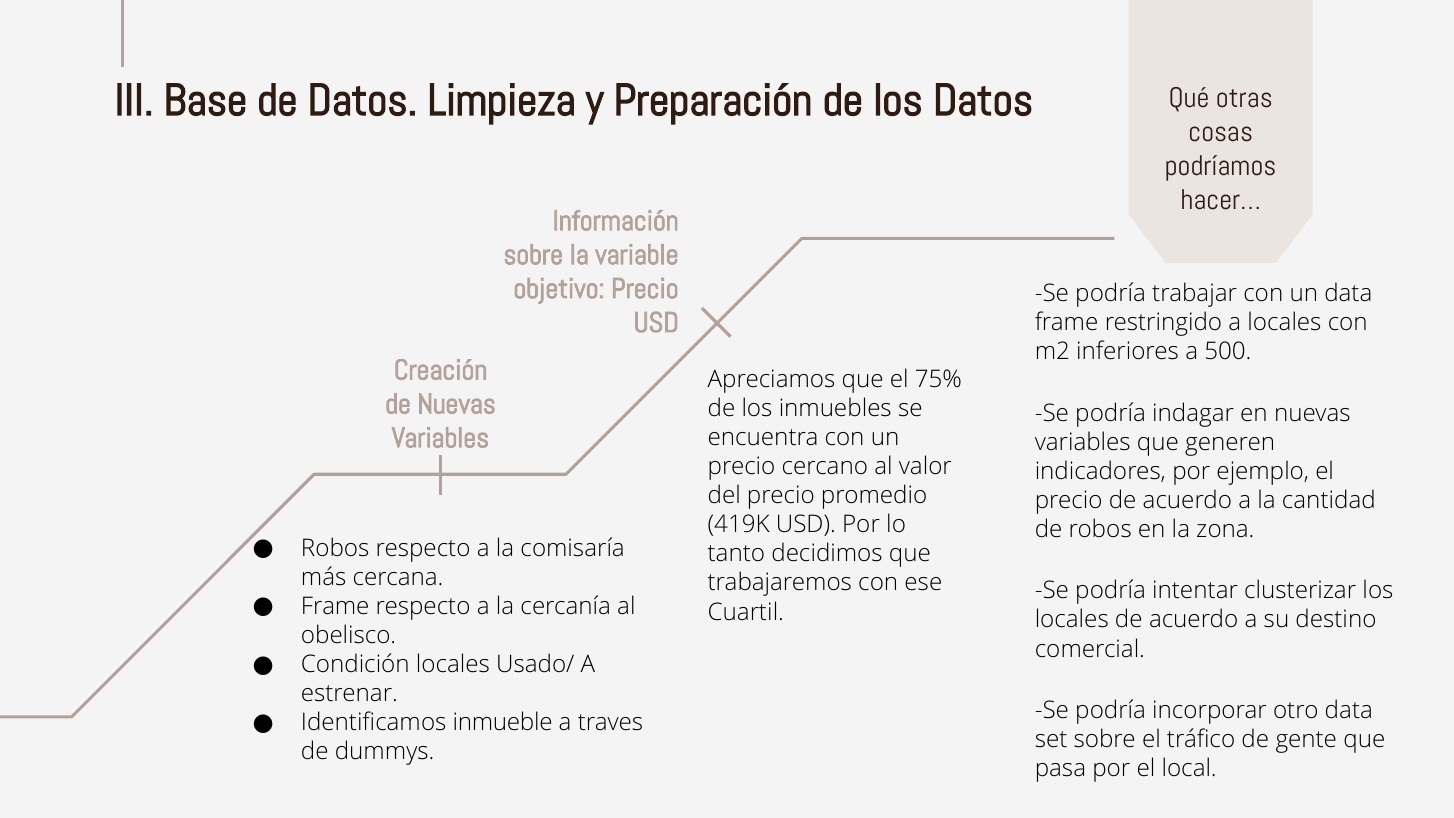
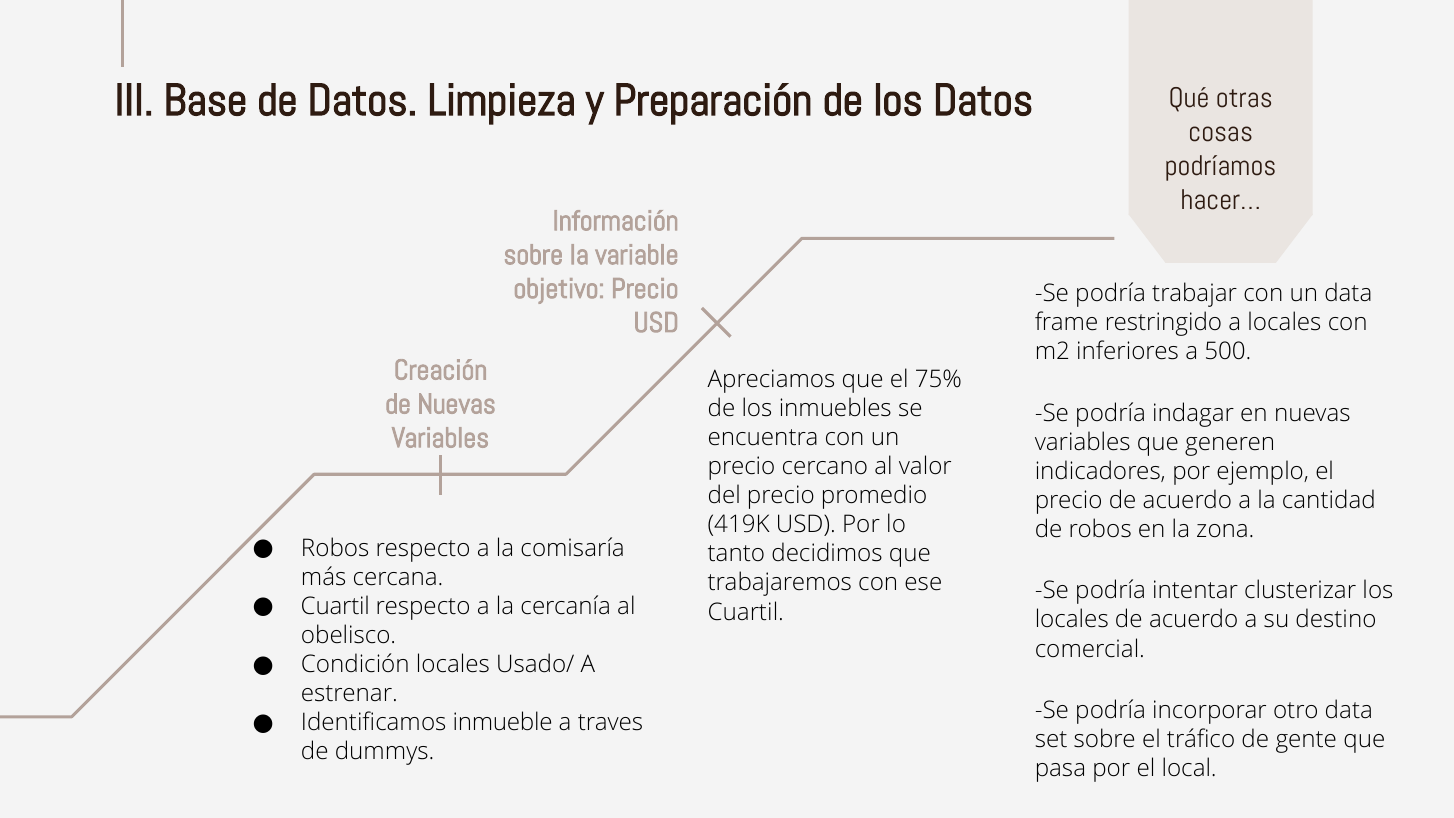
Frame at (335, 606): Frame -> Cuartil
